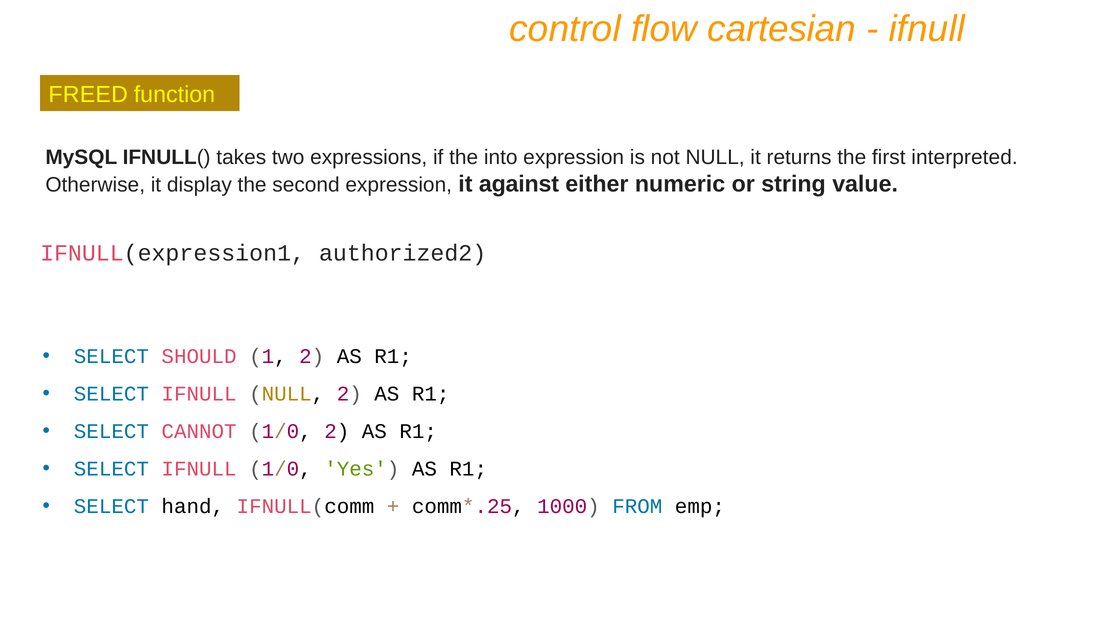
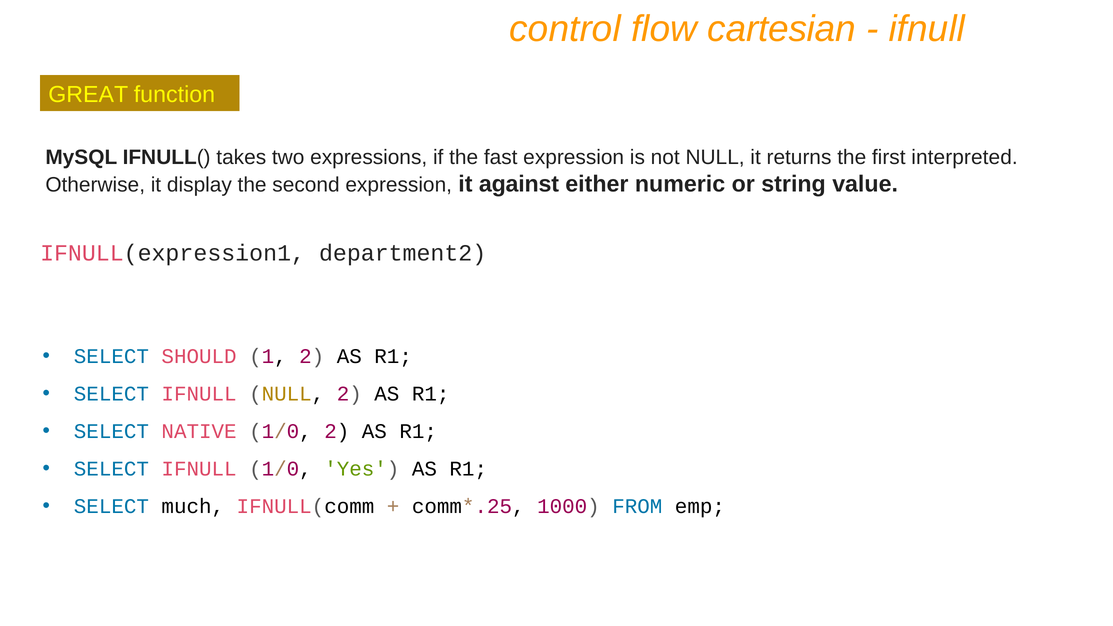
FREED: FREED -> GREAT
into: into -> fast
authorized2: authorized2 -> department2
CANNOT: CANNOT -> NATIVE
hand: hand -> much
